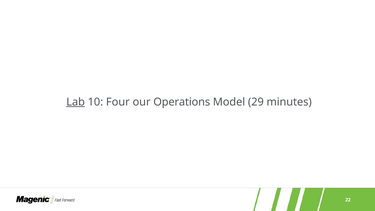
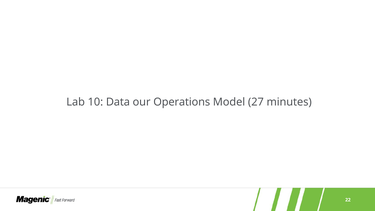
Lab underline: present -> none
Four: Four -> Data
29: 29 -> 27
